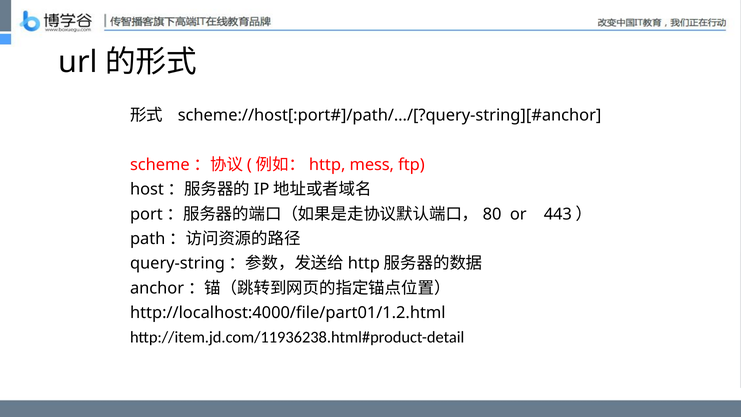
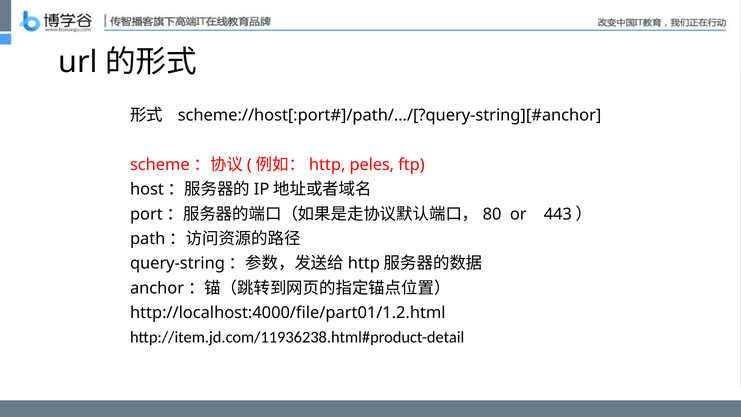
mess: mess -> peles
